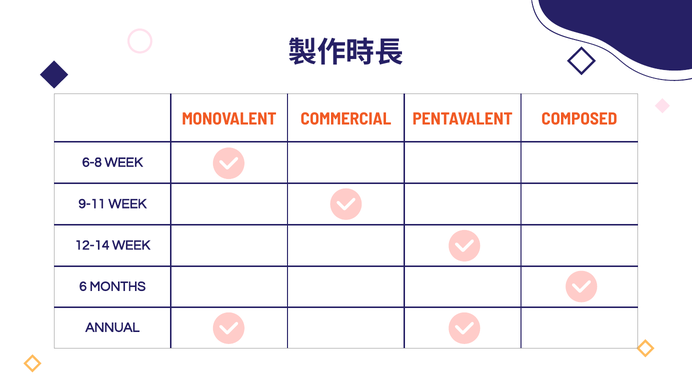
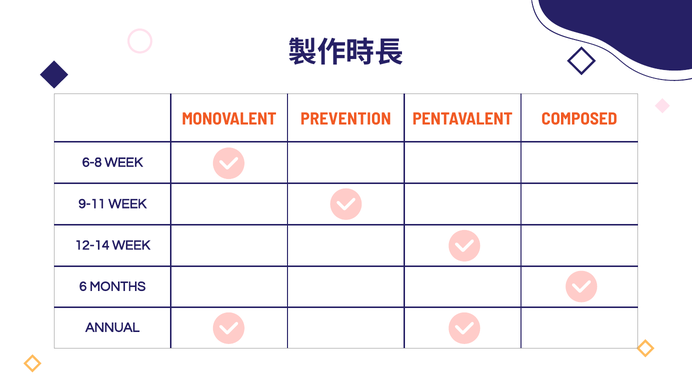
COMMERCIAL: COMMERCIAL -> PREVENTION
